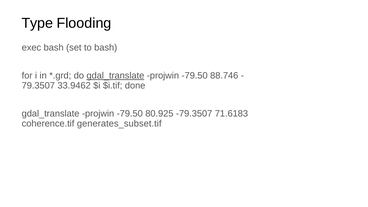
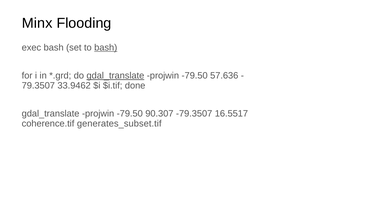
Type: Type -> Minx
bash at (106, 48) underline: none -> present
88.746: 88.746 -> 57.636
80.925: 80.925 -> 90.307
71.6183: 71.6183 -> 16.5517
